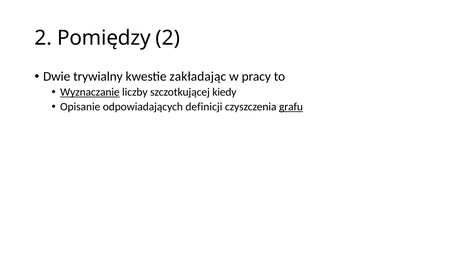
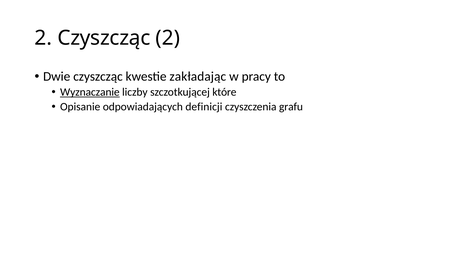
2 Pomiędzy: Pomiędzy -> Czyszcząc
Dwie trywialny: trywialny -> czyszcząc
kiedy: kiedy -> które
grafu underline: present -> none
